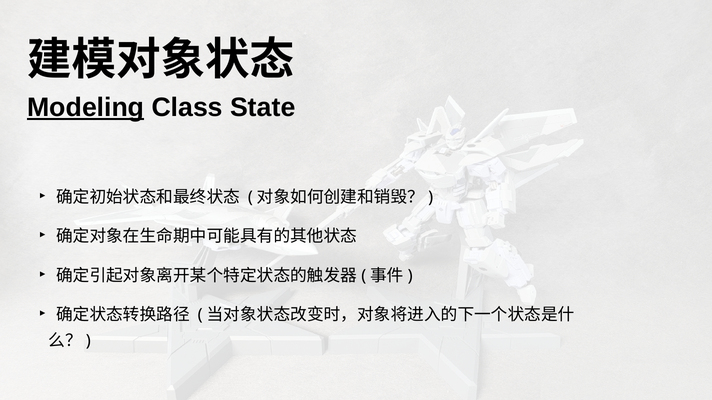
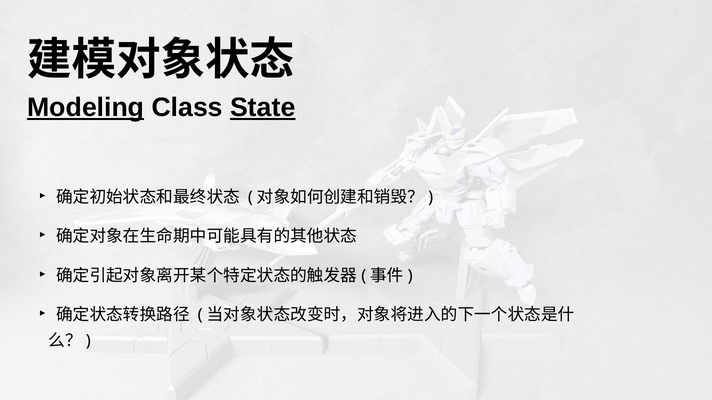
State underline: none -> present
